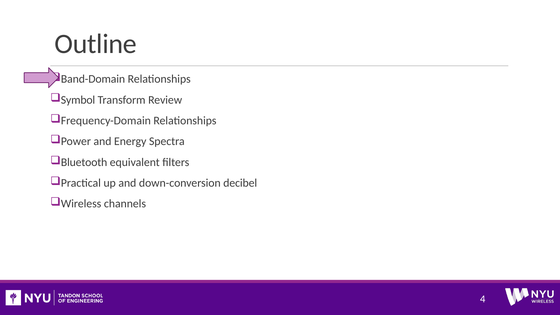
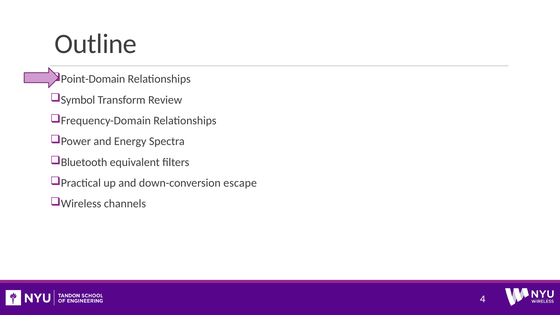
Band-Domain: Band-Domain -> Point-Domain
decibel: decibel -> escape
